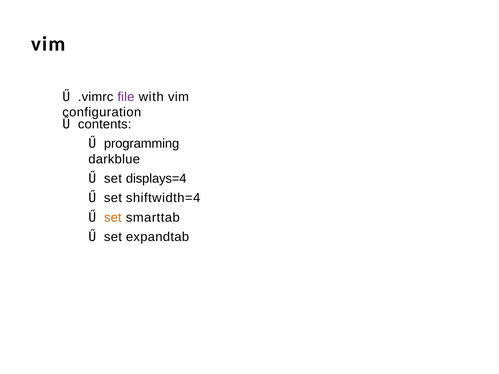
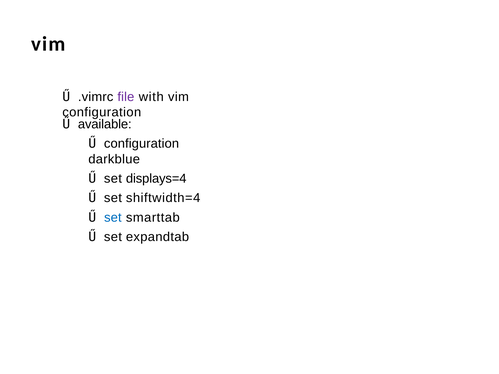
contents: contents -> available
Ű programming: programming -> configuration
set at (113, 218) colour: orange -> blue
